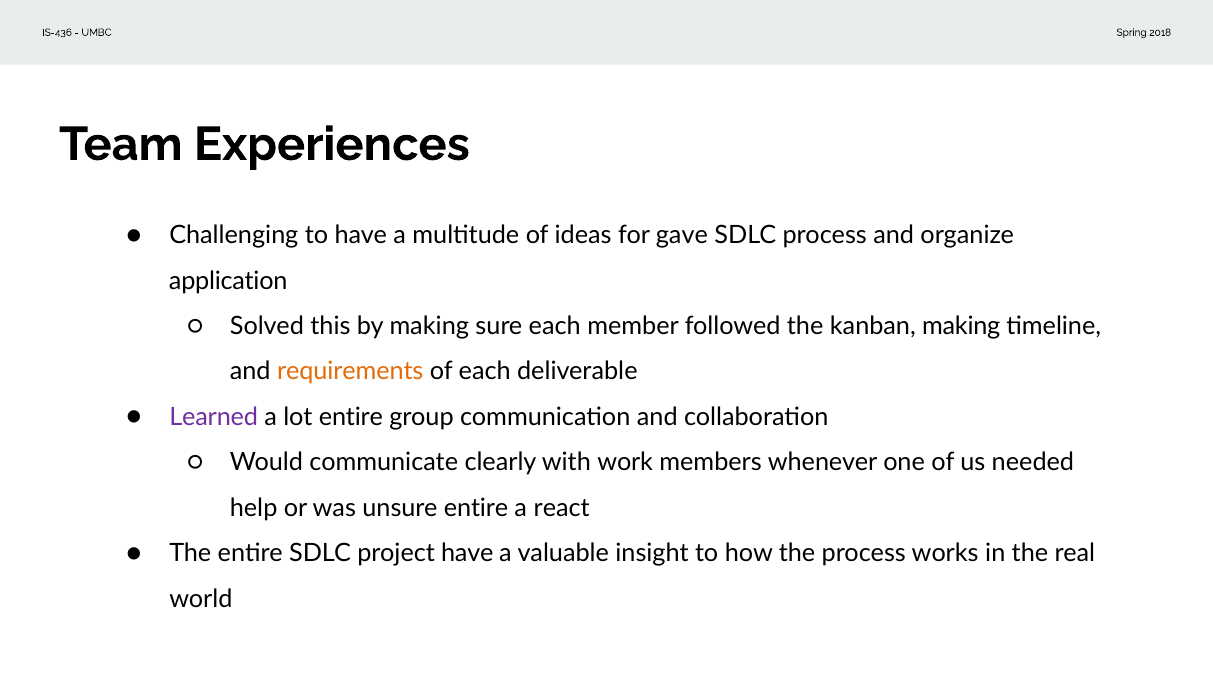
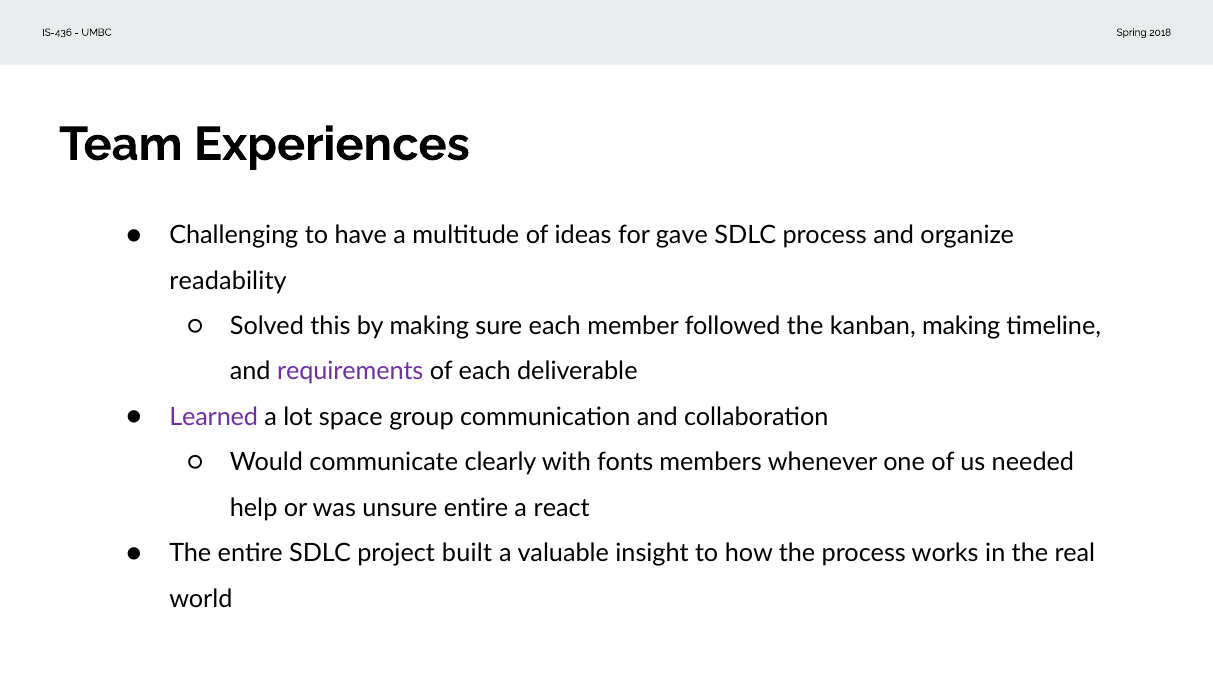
application: application -> readability
requirements colour: orange -> purple
lot entire: entire -> space
work: work -> fonts
project have: have -> built
